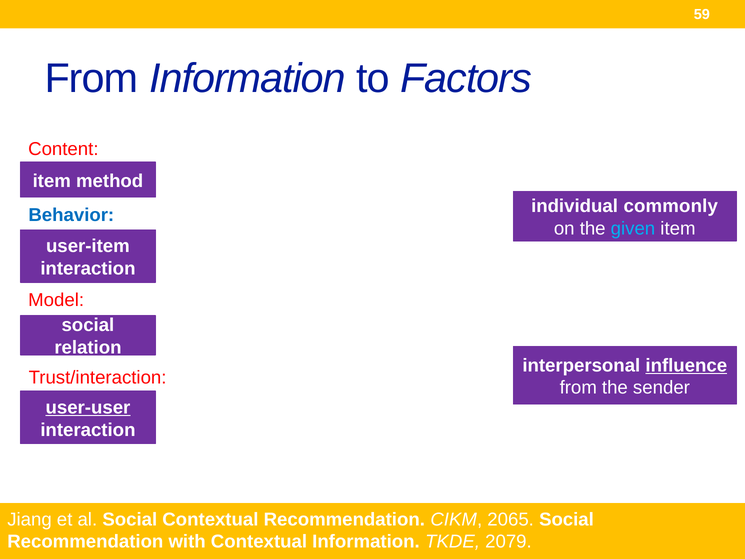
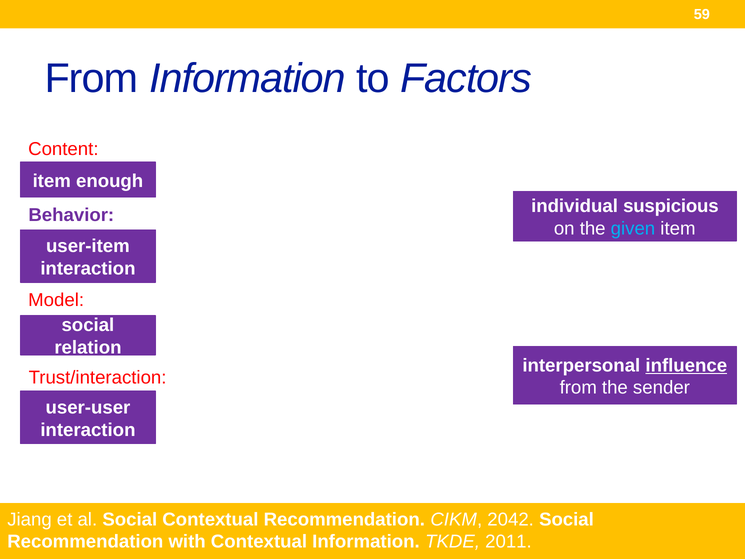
method: method -> enough
commonly: commonly -> suspicious
Behavior colour: blue -> purple
user-user underline: present -> none
2065: 2065 -> 2042
2079: 2079 -> 2011
